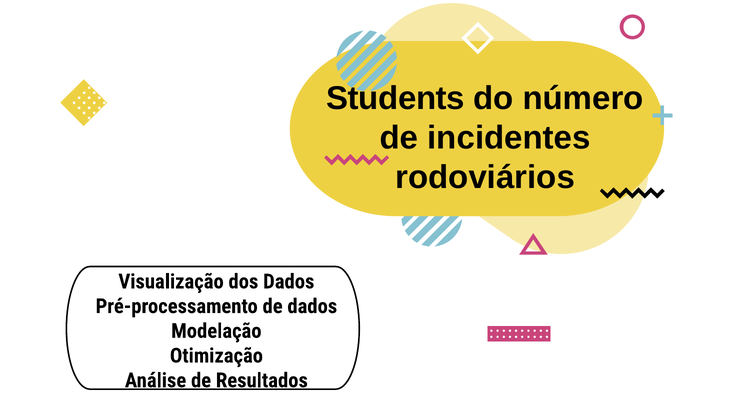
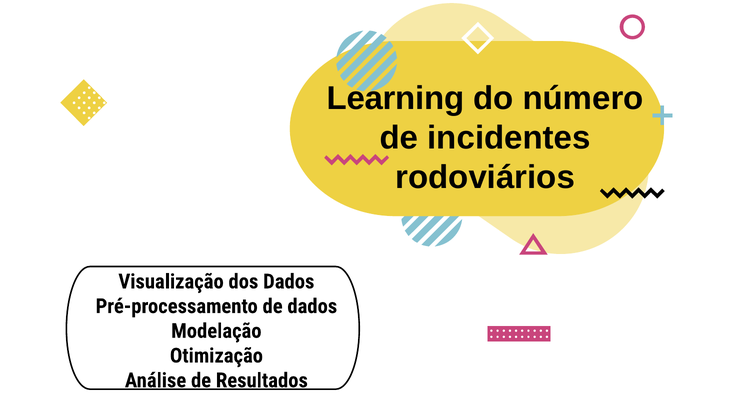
Students: Students -> Learning
